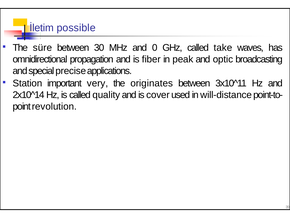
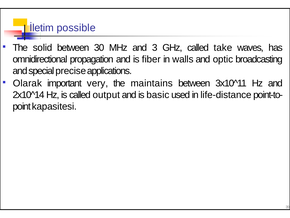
süre: süre -> solid
0: 0 -> 3
peak: peak -> walls
Station: Station -> Olarak
originates: originates -> maintains
quality: quality -> output
cover: cover -> basic
will-distance: will-distance -> life-distance
revolution: revolution -> kapasitesi
